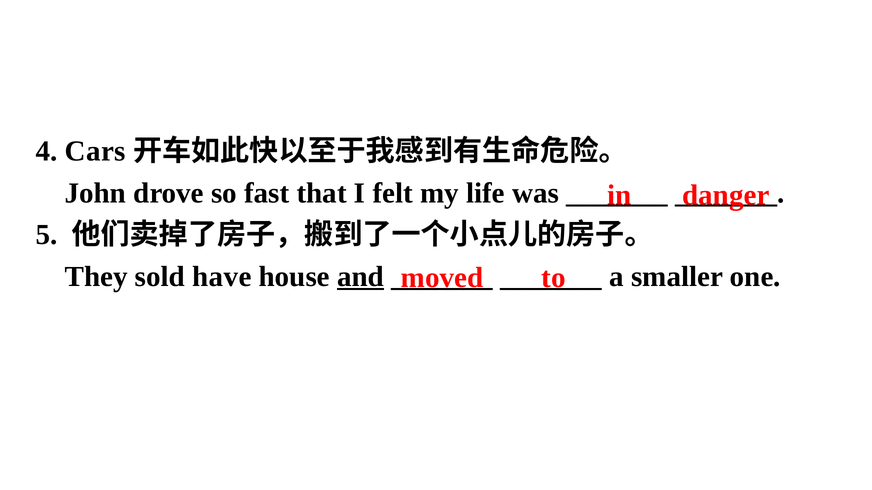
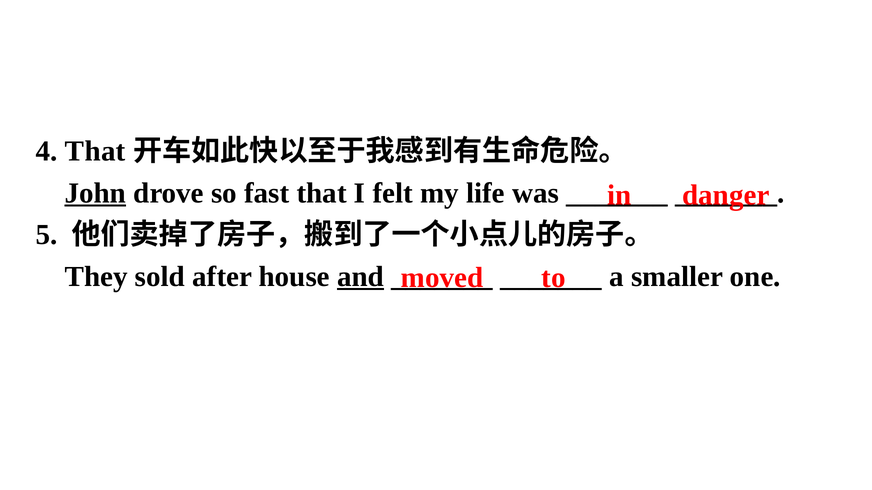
4 Cars: Cars -> That
John underline: none -> present
have: have -> after
